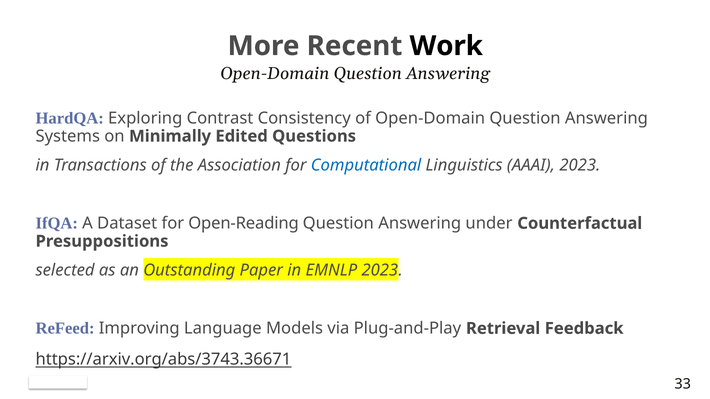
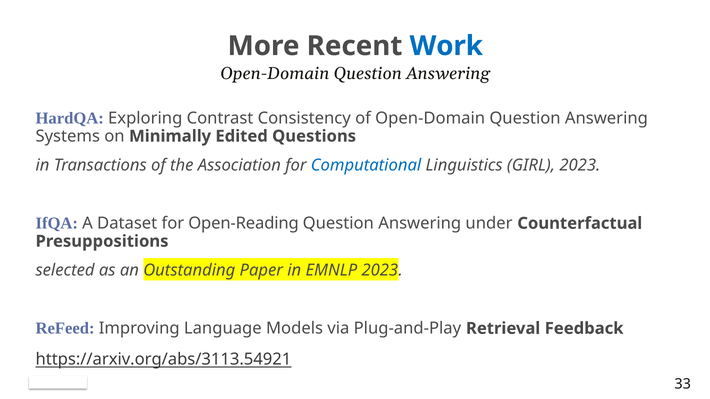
Work colour: black -> blue
AAAI: AAAI -> GIRL
https://arxiv.org/abs/3743.36671: https://arxiv.org/abs/3743.36671 -> https://arxiv.org/abs/3113.54921
